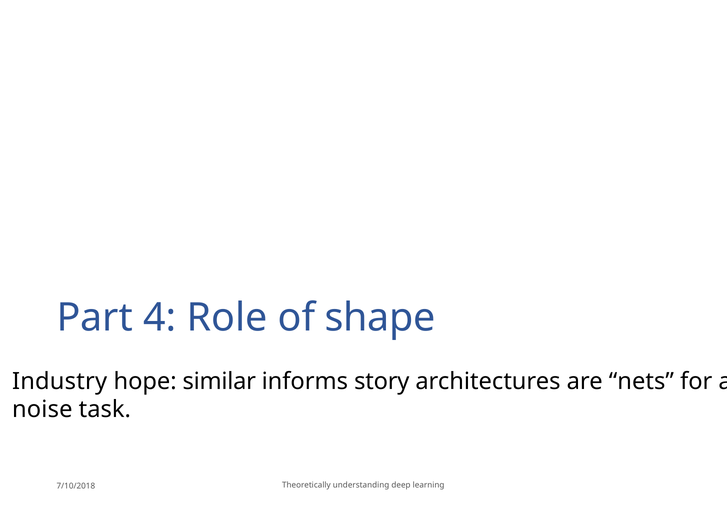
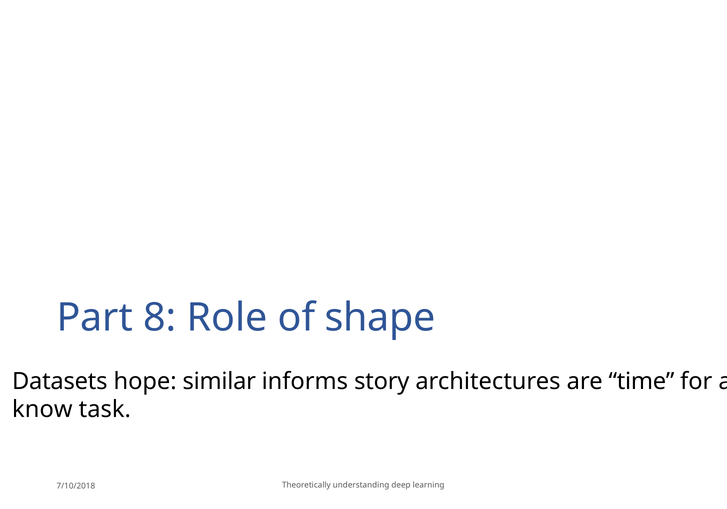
4: 4 -> 8
Industry: Industry -> Datasets
nets: nets -> time
noise: noise -> know
